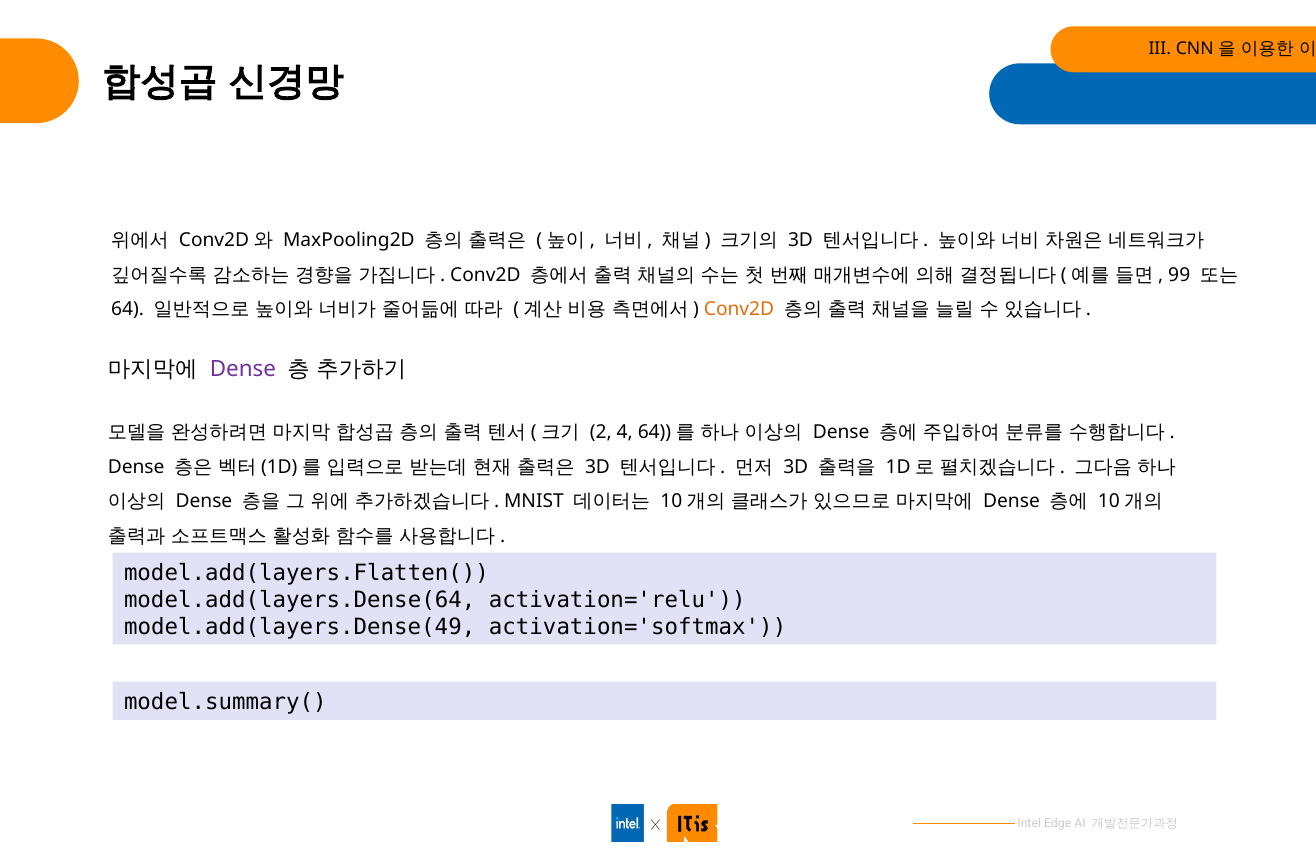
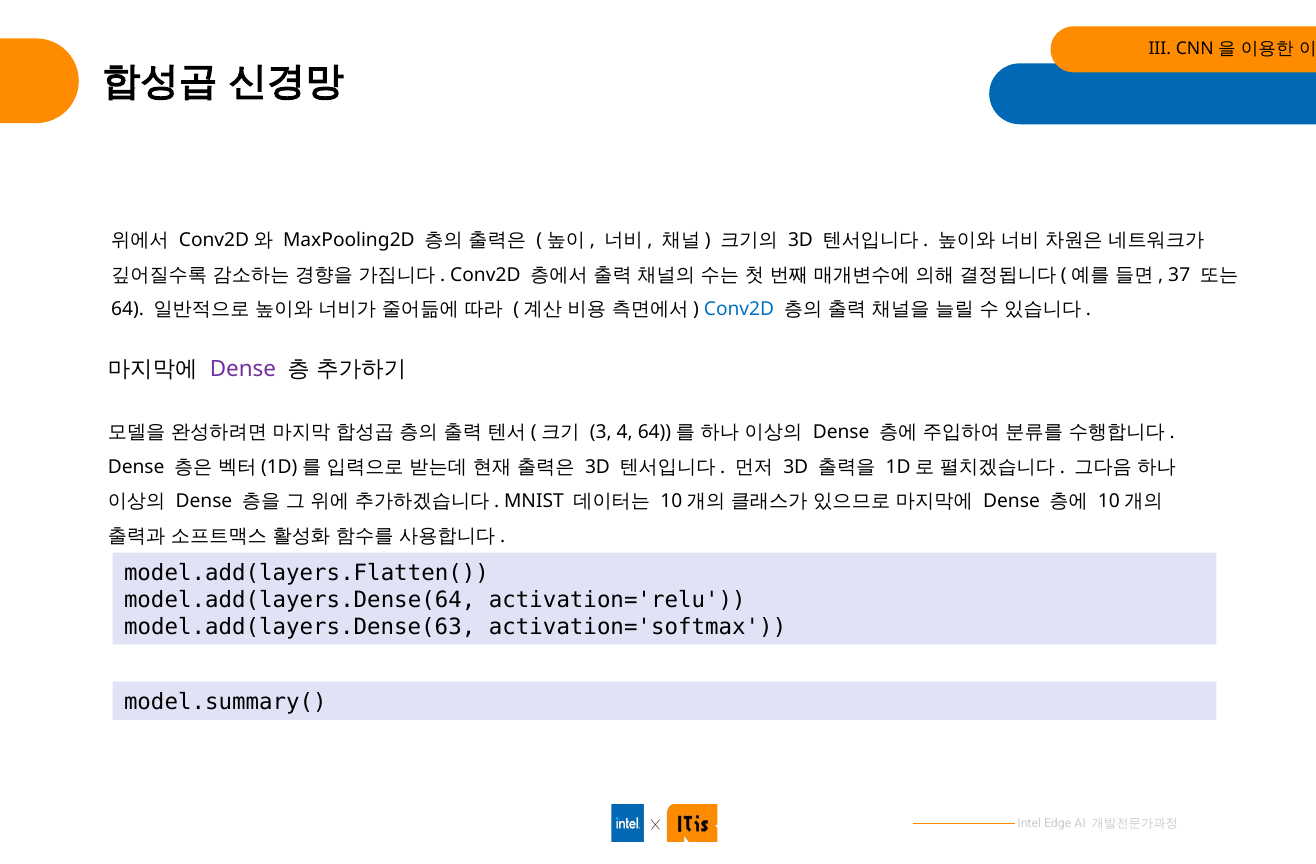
99: 99 -> 37
Conv2D at (739, 310) colour: orange -> blue
2: 2 -> 3
model.add(layers.Dense(49: model.add(layers.Dense(49 -> model.add(layers.Dense(63
